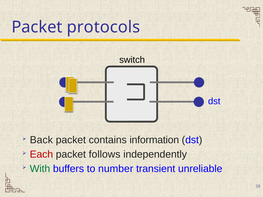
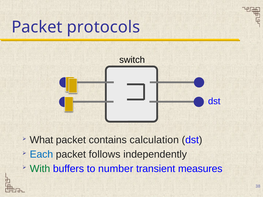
Back: Back -> What
information: information -> calculation
Each colour: red -> blue
unreliable: unreliable -> measures
